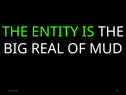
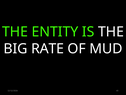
REAL: REAL -> RATE
